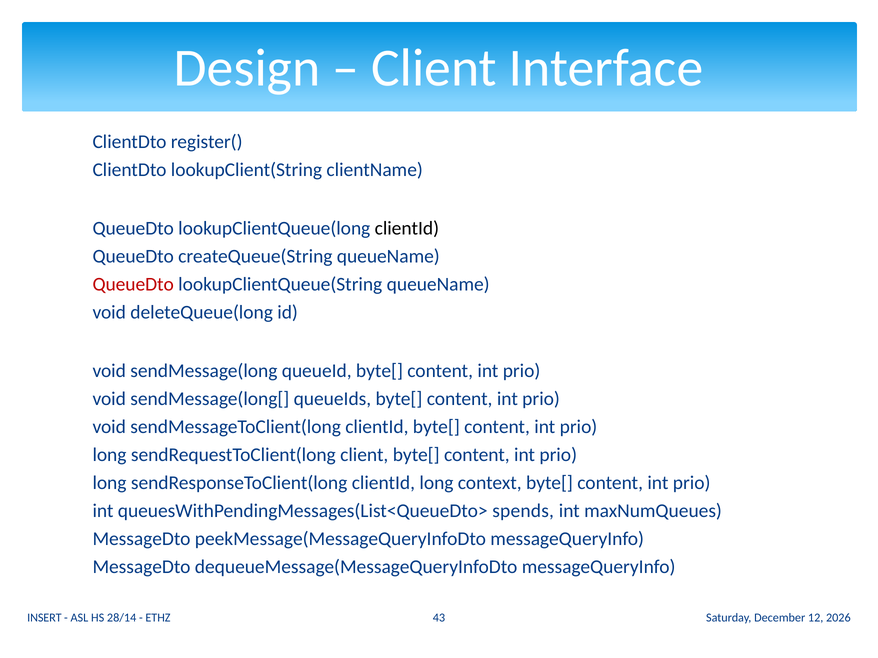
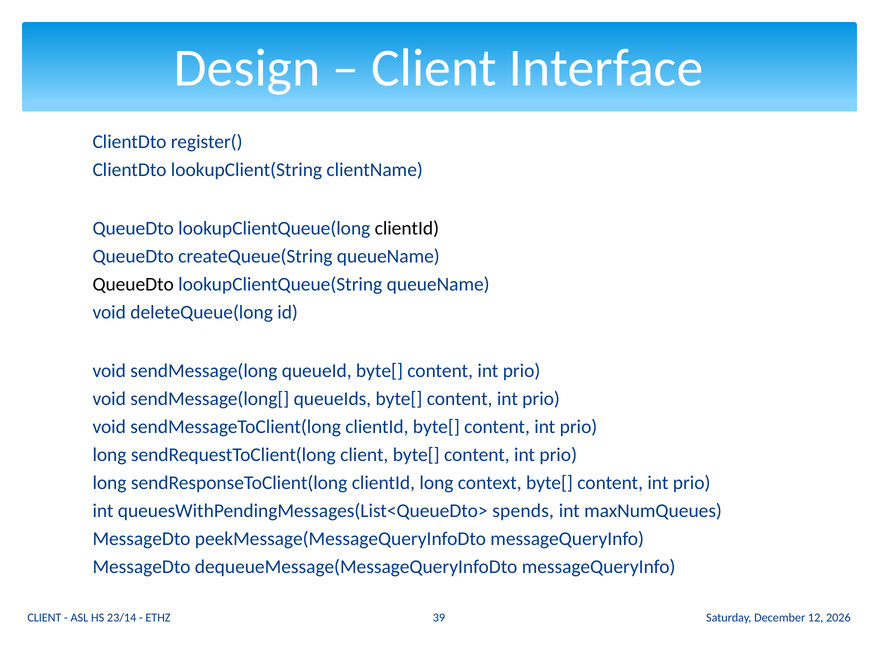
QueueDto at (133, 284) colour: red -> black
INSERT at (44, 618): INSERT -> CLIENT
28/14: 28/14 -> 23/14
43: 43 -> 39
